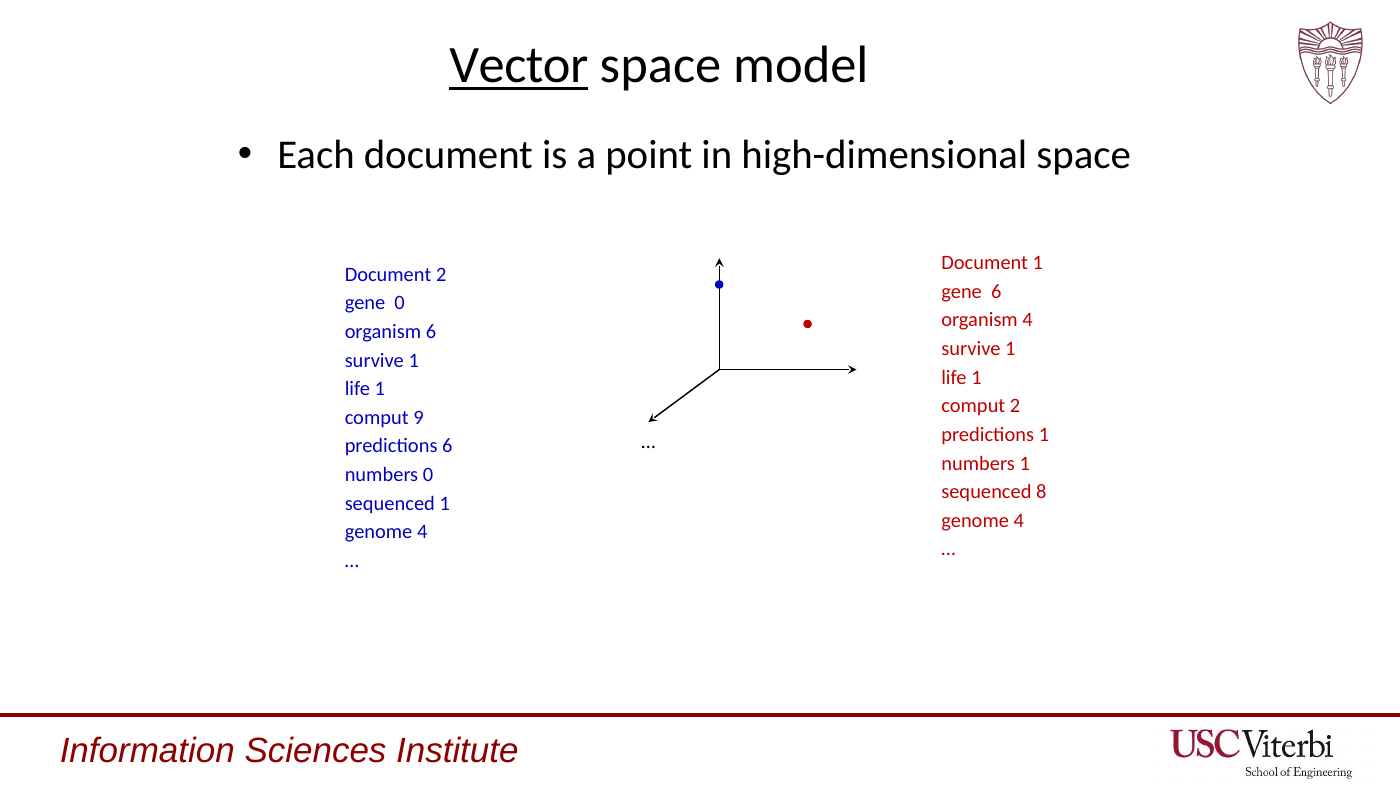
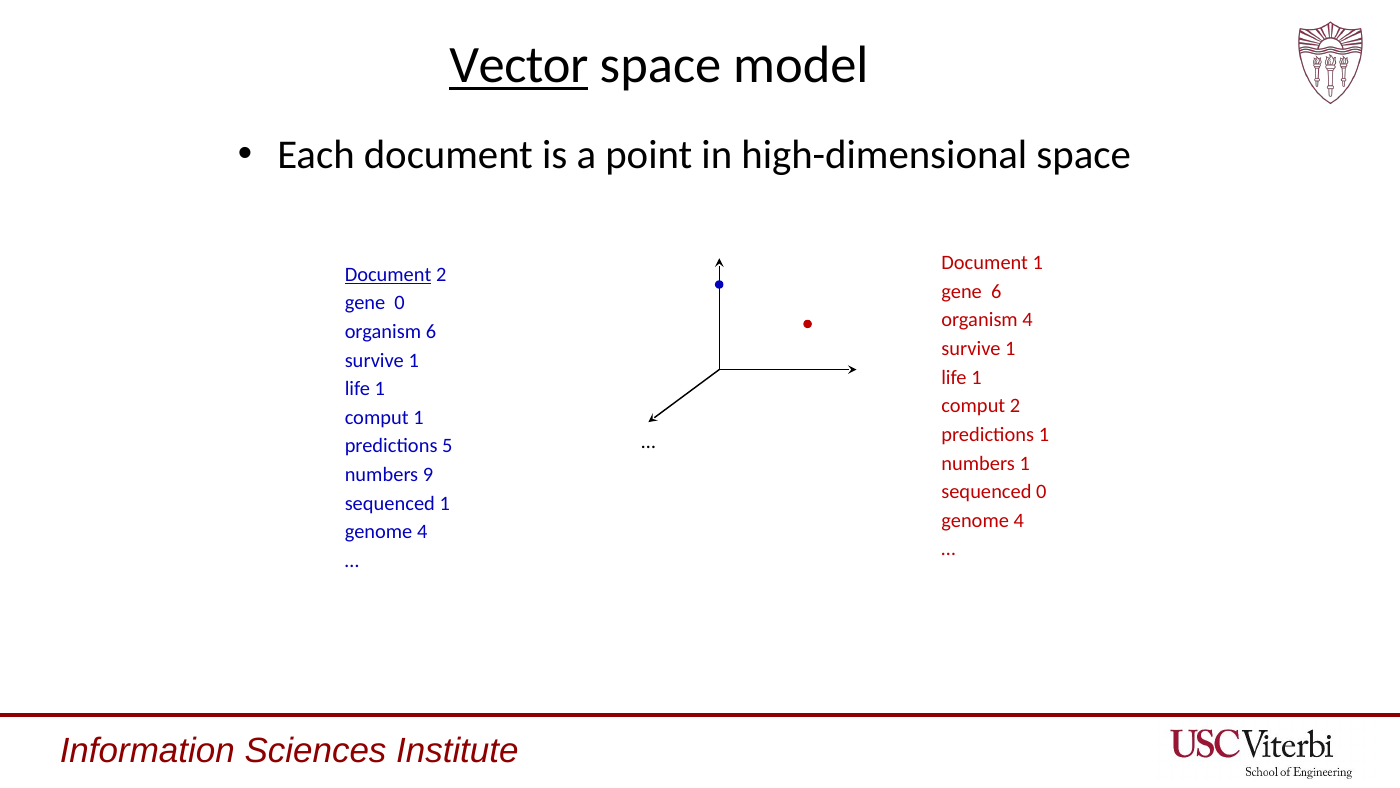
Document at (388, 274) underline: none -> present
comput 9: 9 -> 1
predictions 6: 6 -> 5
numbers 0: 0 -> 9
sequenced 8: 8 -> 0
